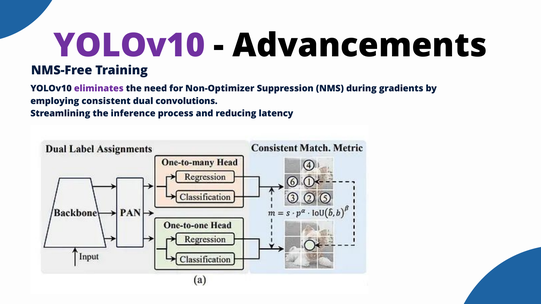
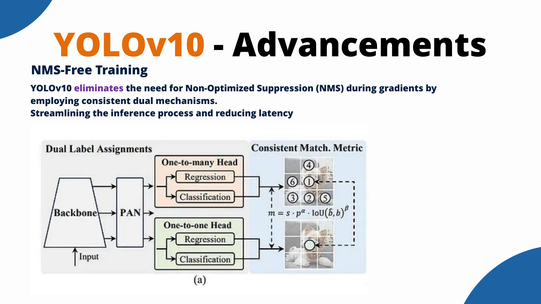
YOLOv10 at (129, 46) colour: purple -> orange
Non-Optimizer: Non-Optimizer -> Non-Optimized
convolutions: convolutions -> mechanisms
